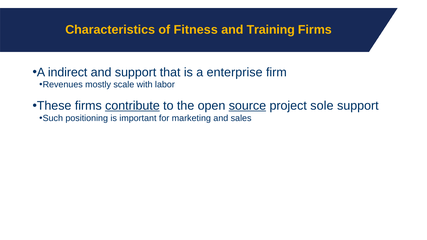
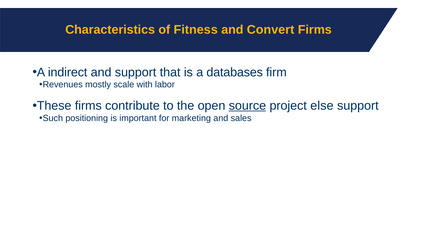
Training: Training -> Convert
enterprise: enterprise -> databases
contribute underline: present -> none
sole: sole -> else
